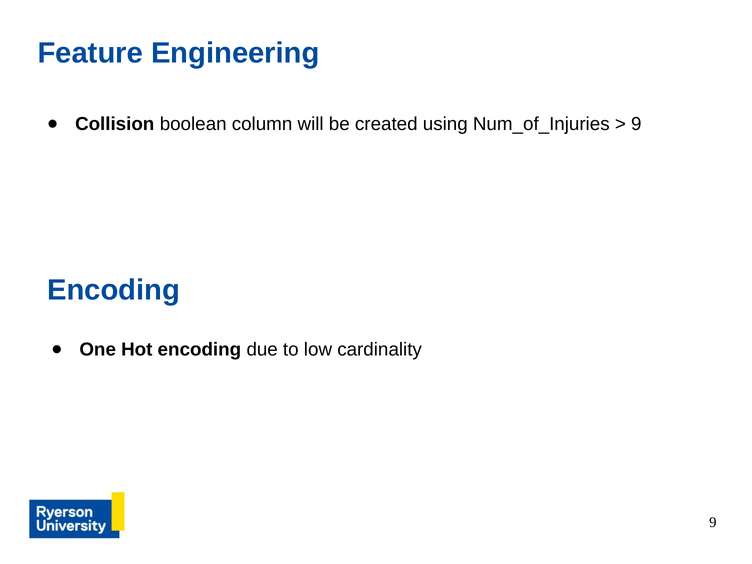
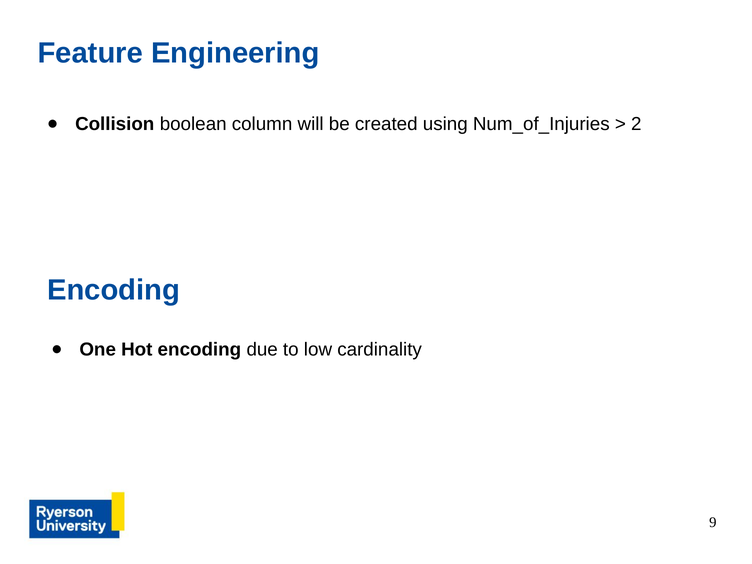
9 at (636, 124): 9 -> 2
